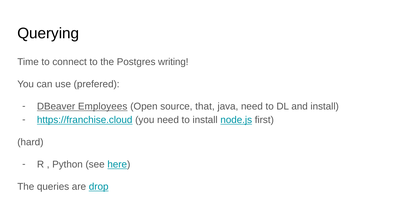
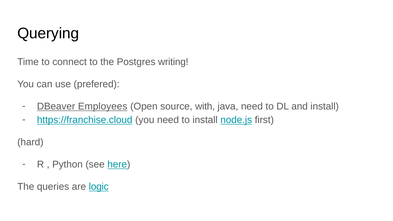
that: that -> with
drop: drop -> logic
